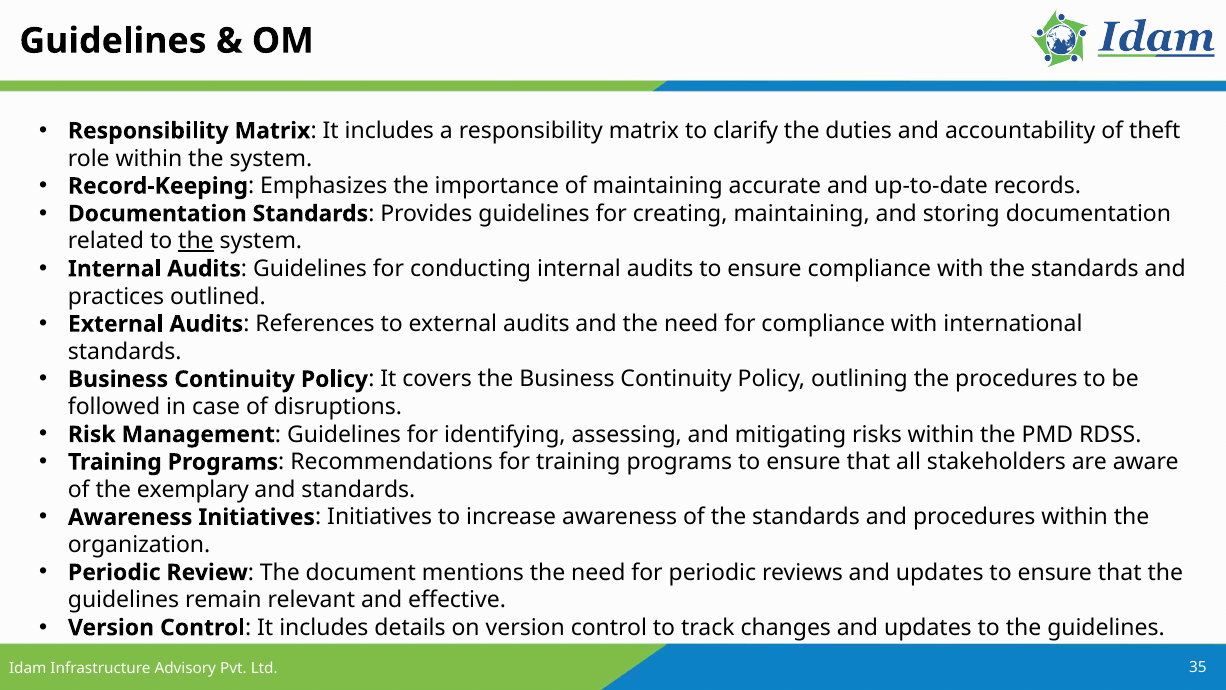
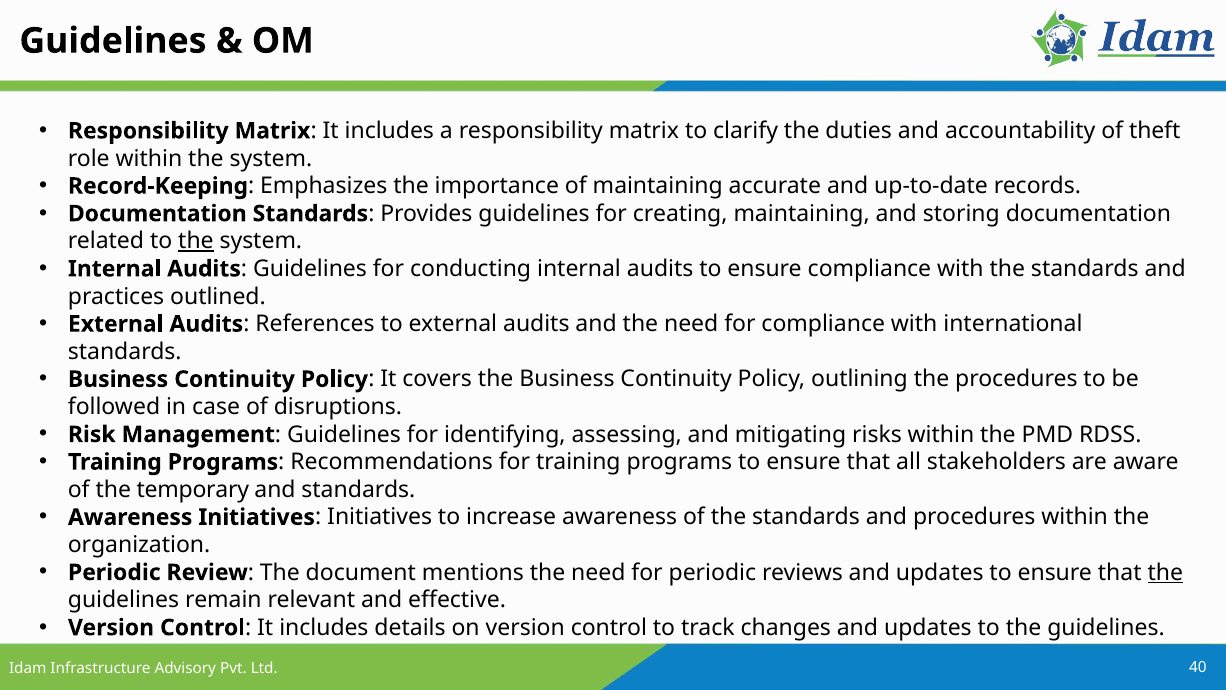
exemplary: exemplary -> temporary
the at (1165, 572) underline: none -> present
35: 35 -> 40
